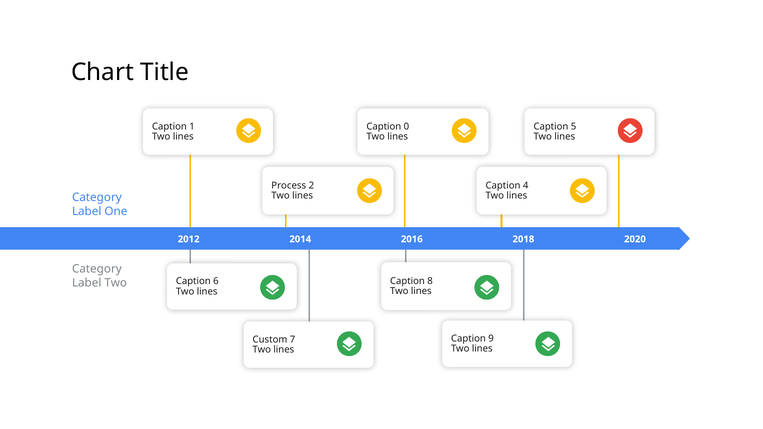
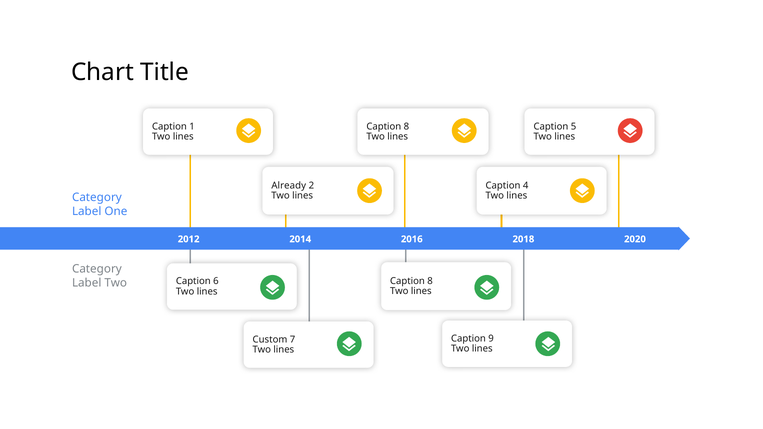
0 at (406, 126): 0 -> 8
Process: Process -> Already
